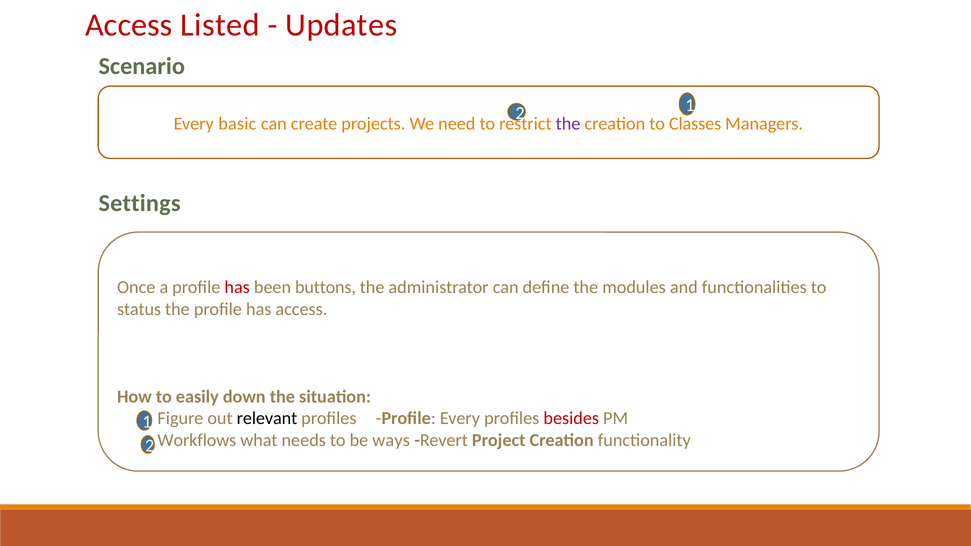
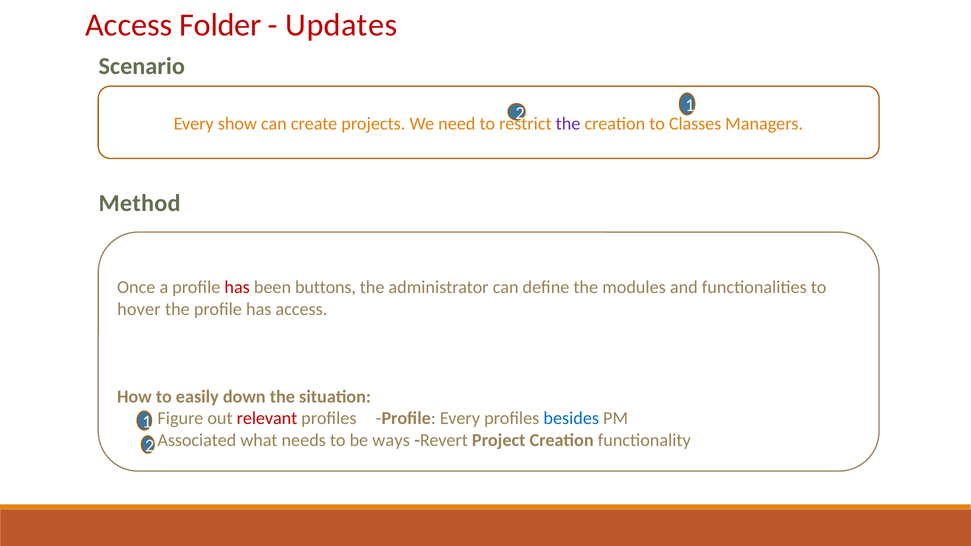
Listed: Listed -> Folder
basic: basic -> show
Settings: Settings -> Method
status: status -> hover
relevant colour: black -> red
besides colour: red -> blue
Workflows: Workflows -> Associated
